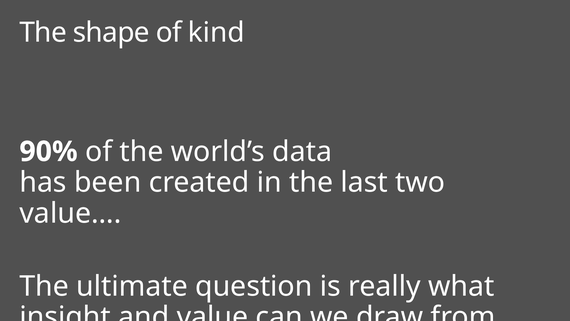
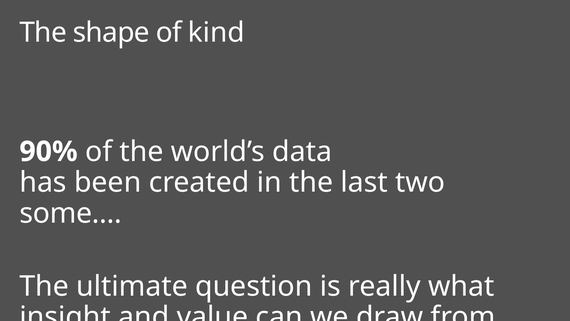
value…: value… -> some…
